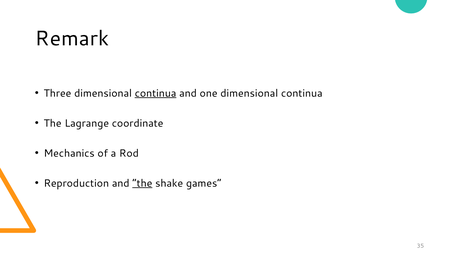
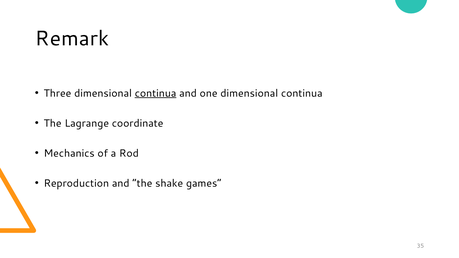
”the underline: present -> none
